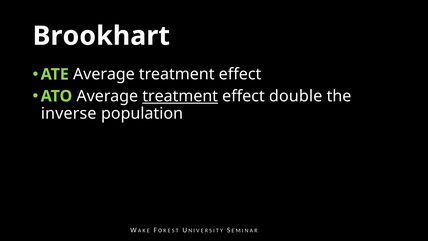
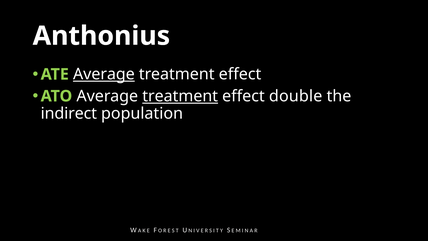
Brookhart: Brookhart -> Anthonius
Average at (104, 74) underline: none -> present
inverse: inverse -> indirect
